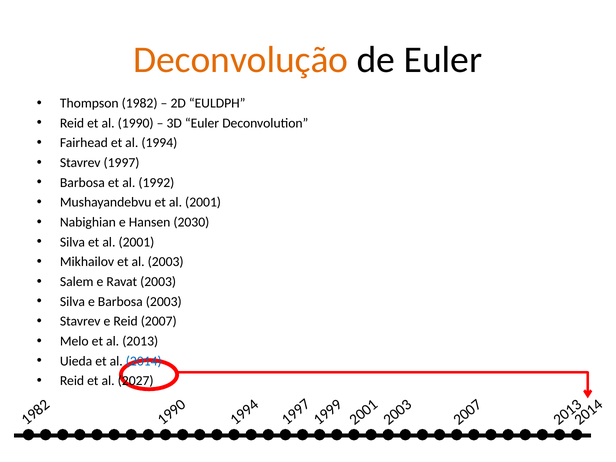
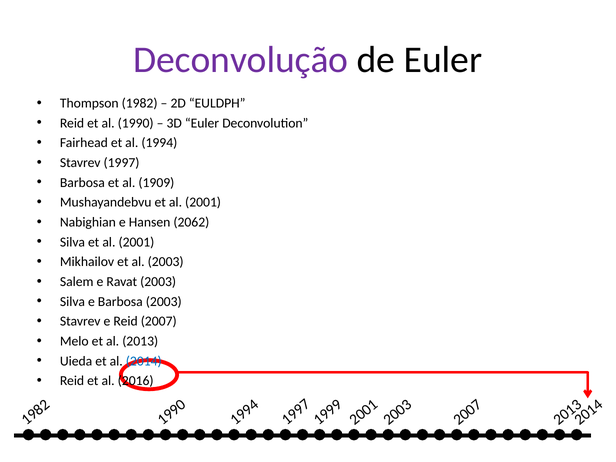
Deconvolução colour: orange -> purple
1992: 1992 -> 1909
2030: 2030 -> 2062
2027: 2027 -> 2016
